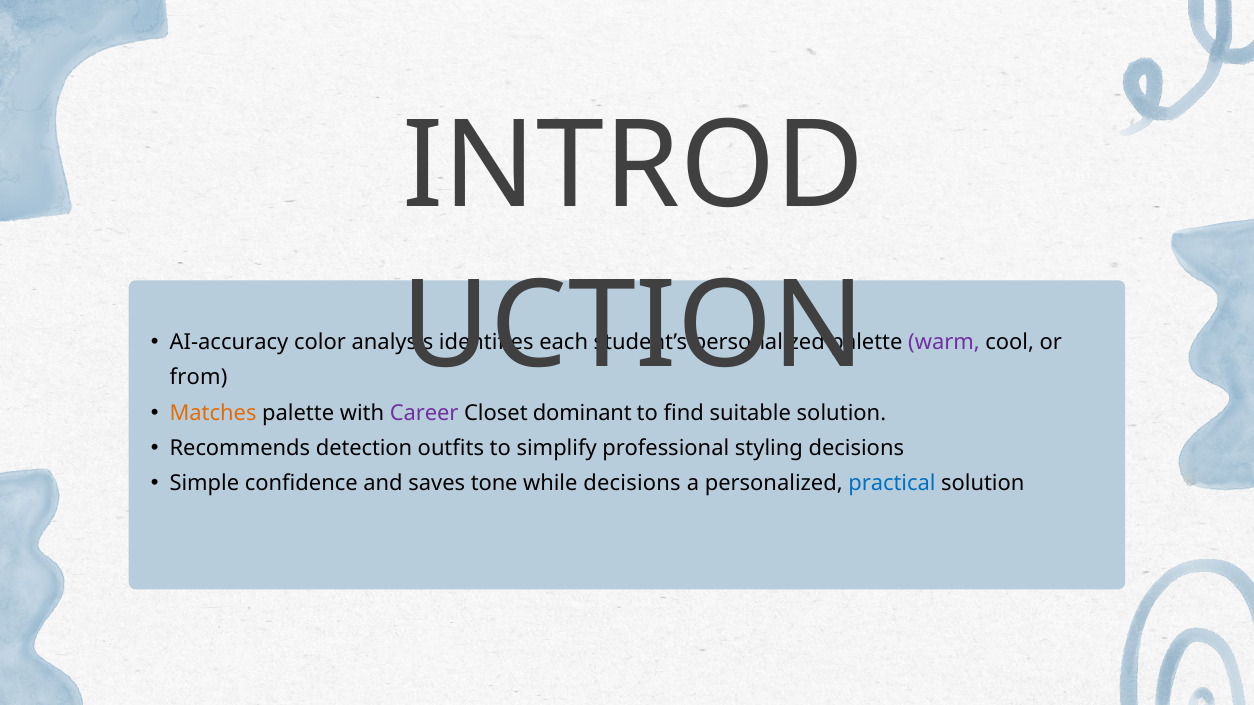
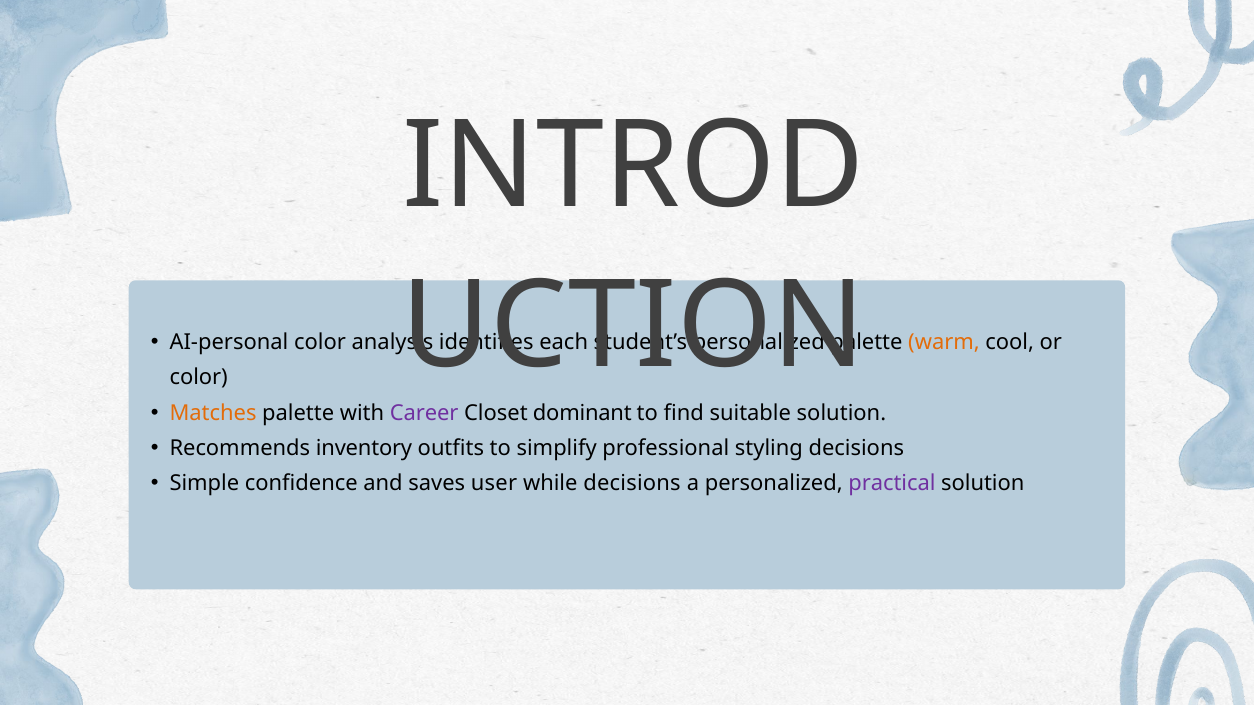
AI-accuracy: AI-accuracy -> AI-personal
warm colour: purple -> orange
from at (199, 378): from -> color
detection: detection -> inventory
tone: tone -> user
practical colour: blue -> purple
